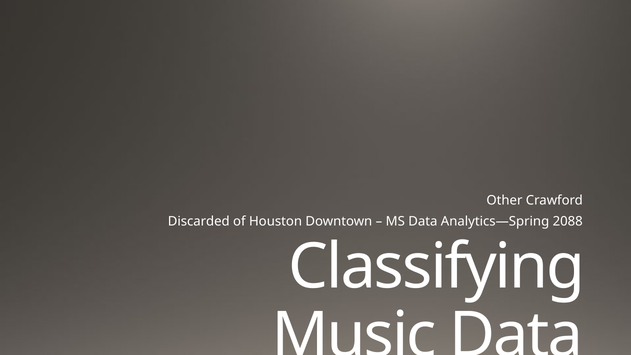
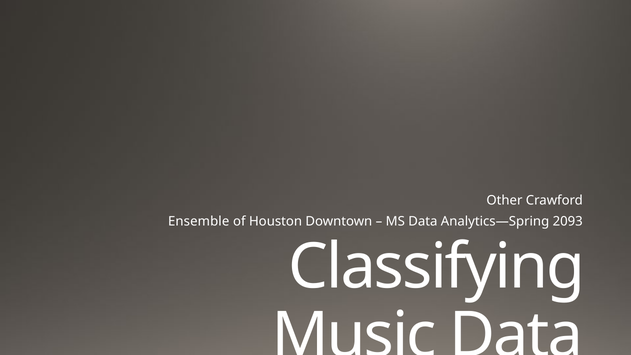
Discarded: Discarded -> Ensemble
2088: 2088 -> 2093
